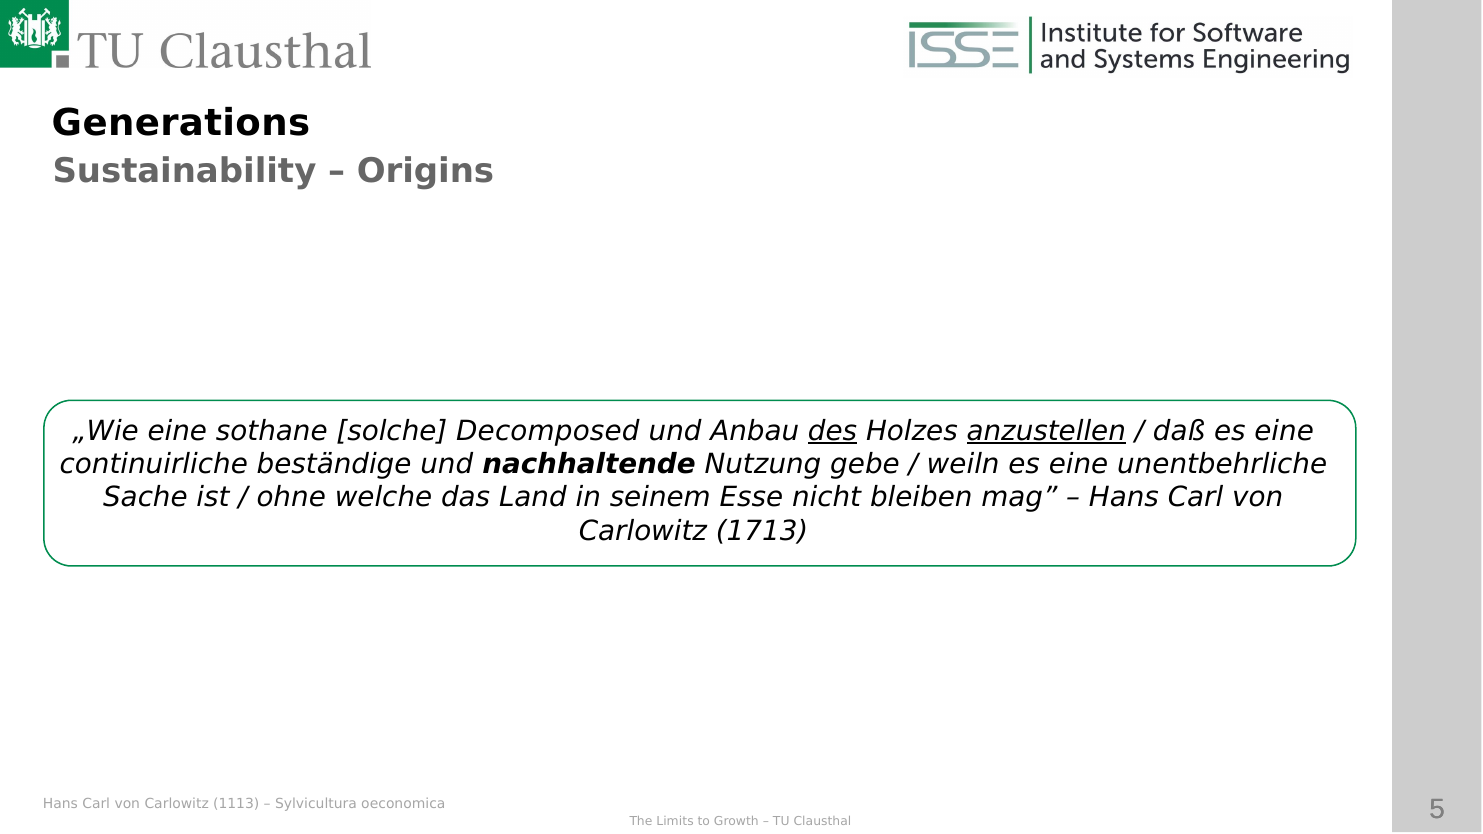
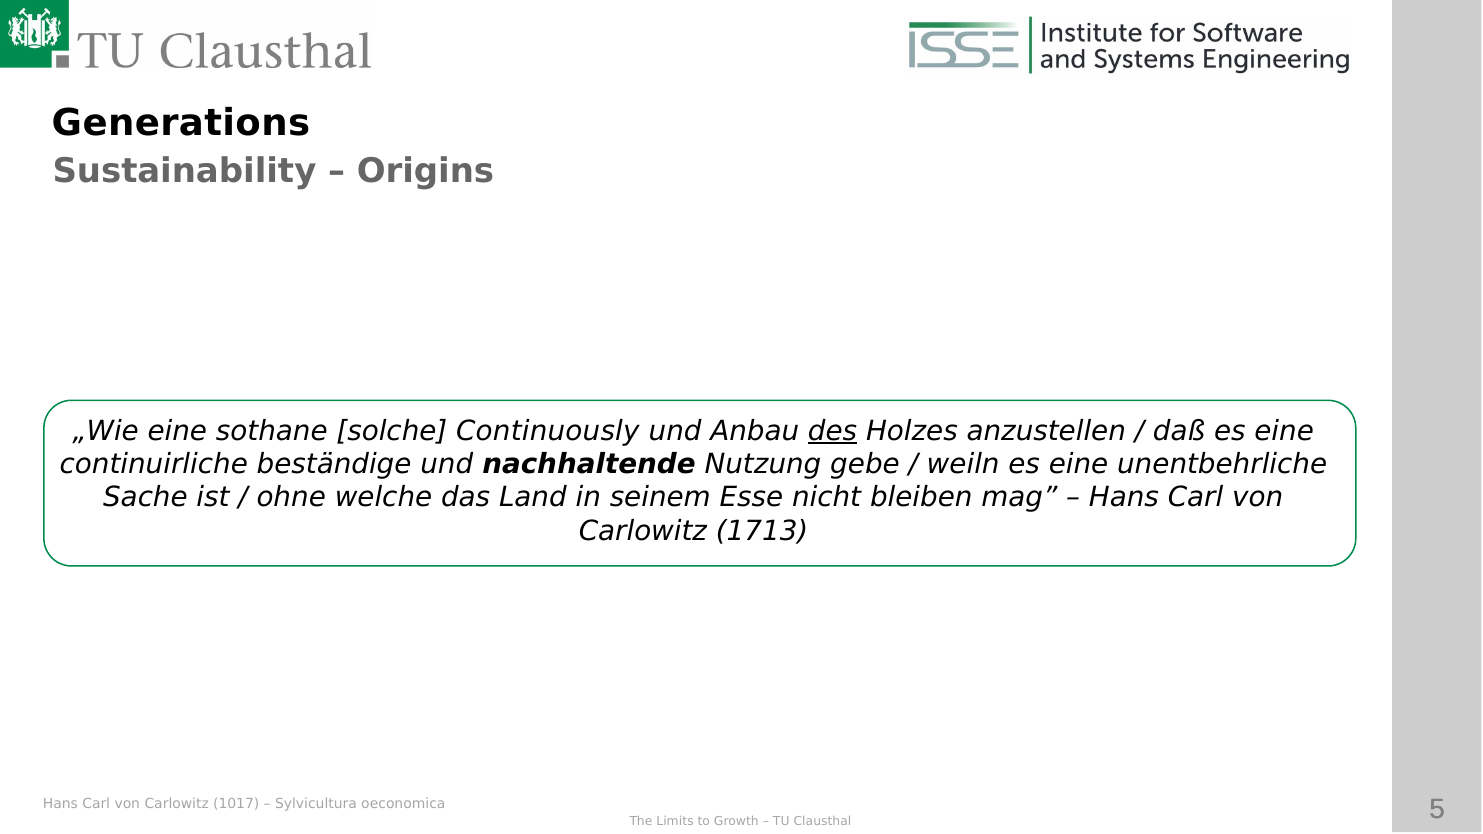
Decomposed: Decomposed -> Continuously
anzustellen underline: present -> none
1113: 1113 -> 1017
